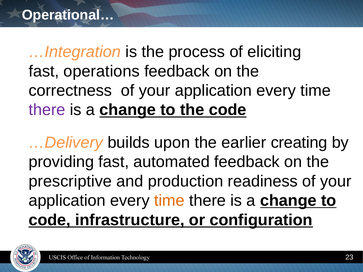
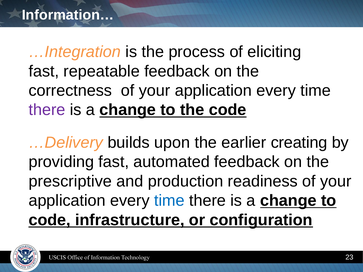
Operational…: Operational… -> Information…
operations: operations -> repeatable
time at (169, 201) colour: orange -> blue
